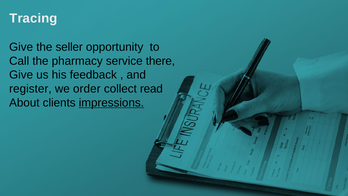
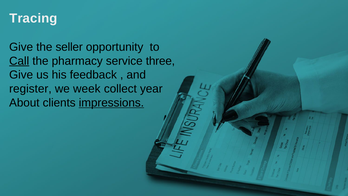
Call underline: none -> present
there: there -> three
order: order -> week
read: read -> year
